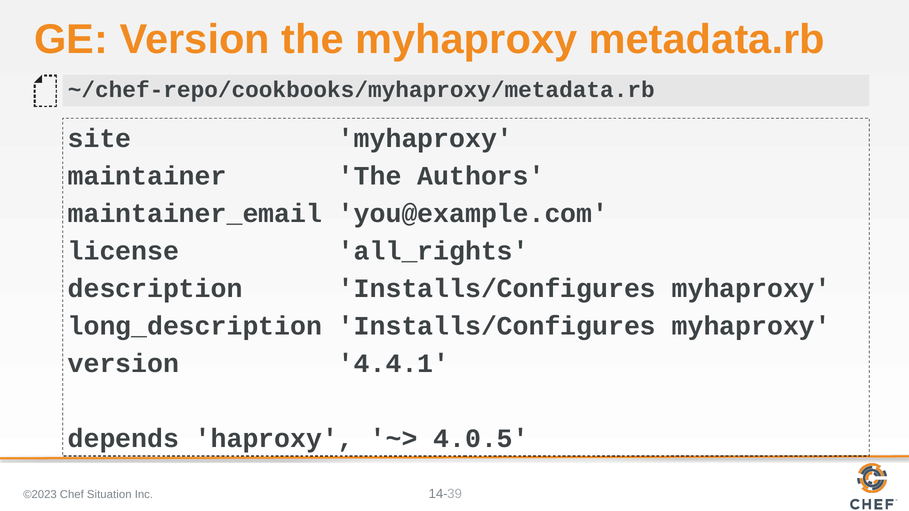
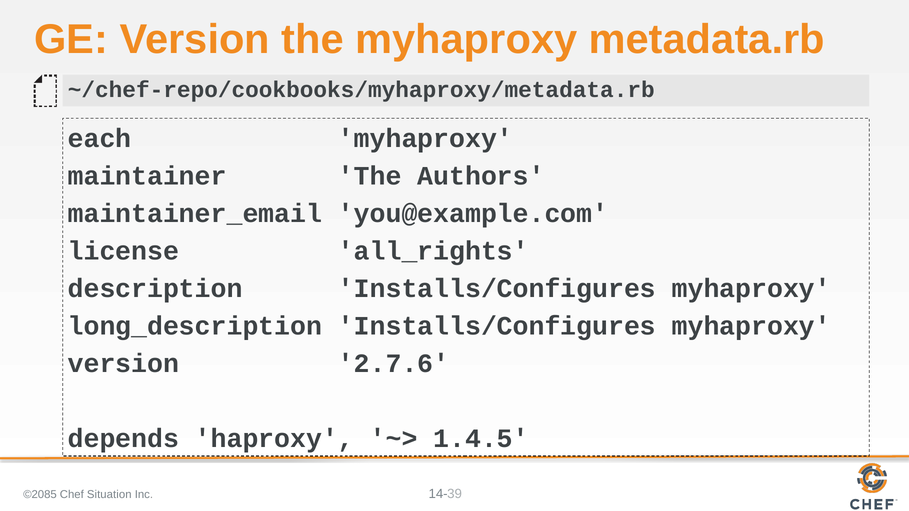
site: site -> each
4.4.1: 4.4.1 -> 2.7.6
4.0.5: 4.0.5 -> 1.4.5
©2023: ©2023 -> ©2085
